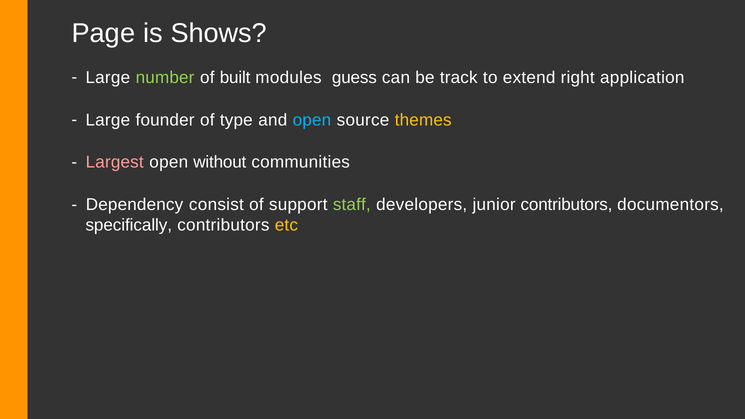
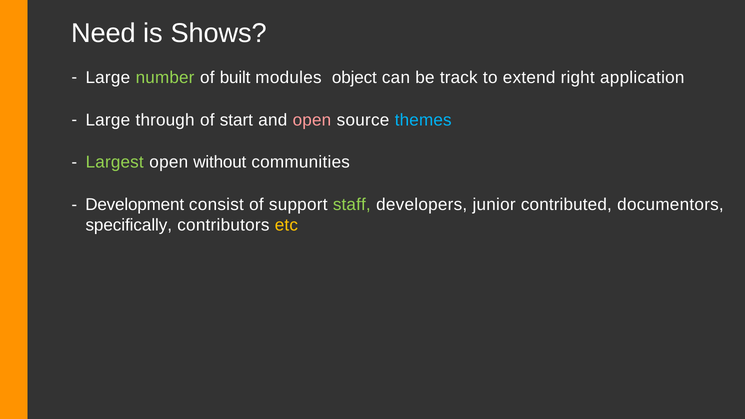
Page: Page -> Need
guess: guess -> object
founder: founder -> through
type: type -> start
open at (312, 120) colour: light blue -> pink
themes colour: yellow -> light blue
Largest colour: pink -> light green
Dependency: Dependency -> Development
junior contributors: contributors -> contributed
